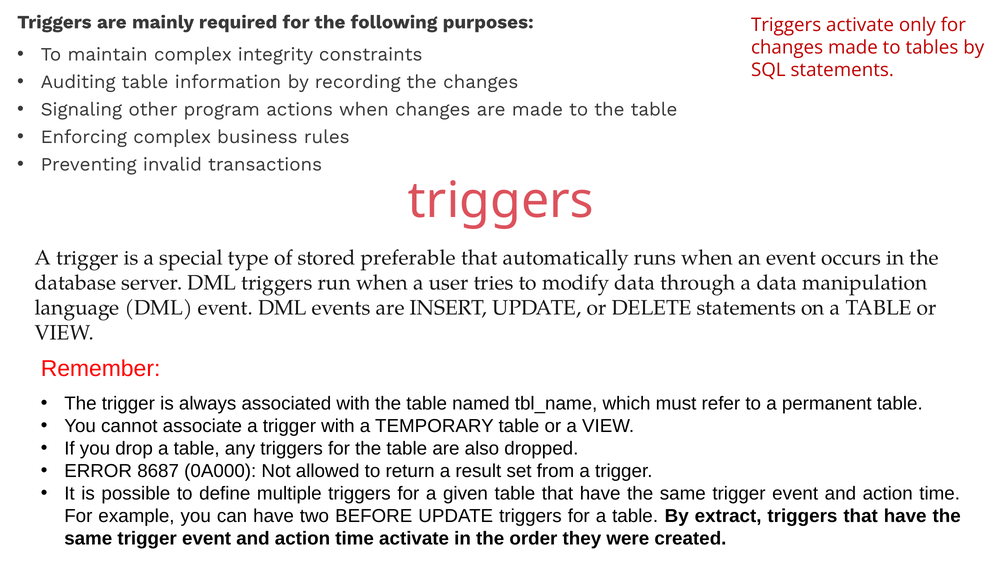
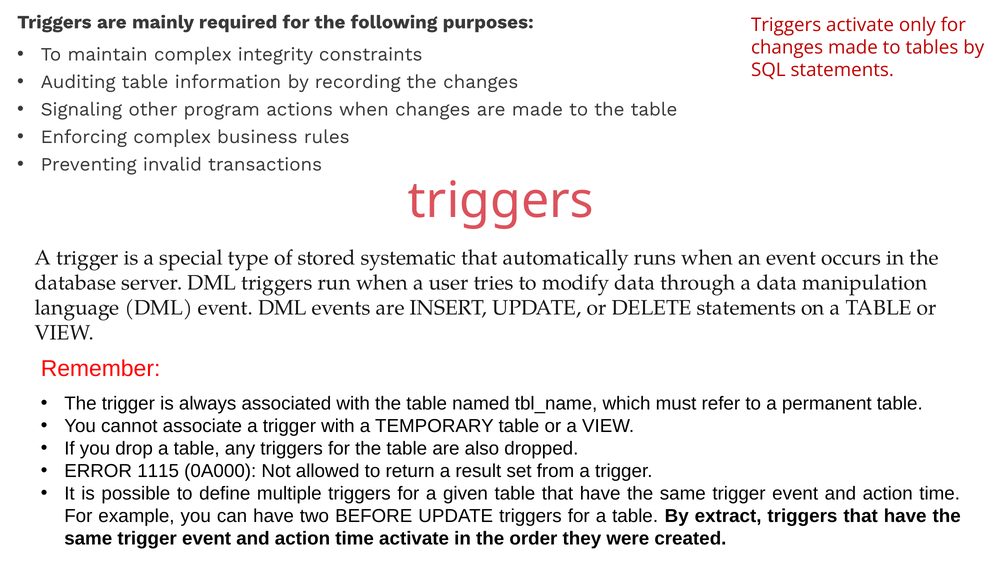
preferable: preferable -> systematic
8687: 8687 -> 1115
